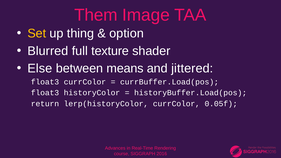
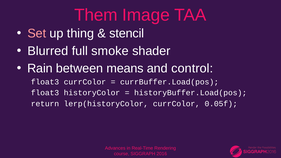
Set colour: yellow -> pink
option: option -> stencil
texture: texture -> smoke
Else: Else -> Rain
jittered: jittered -> control
